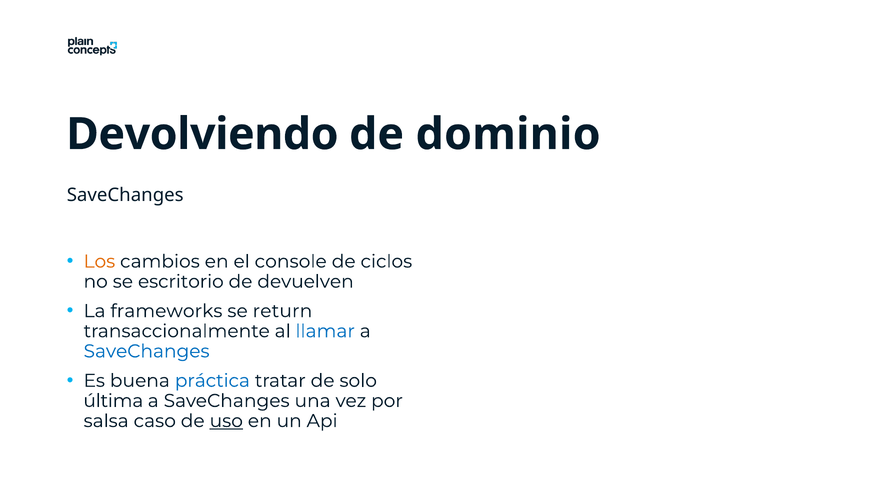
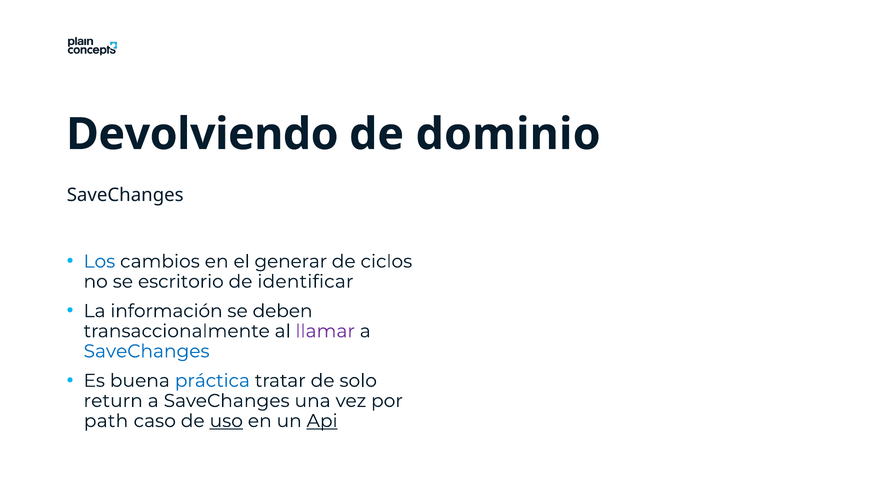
Los colour: orange -> blue
console: console -> generar
devuelven: devuelven -> identificar
frameworks: frameworks -> información
return: return -> deben
llamar colour: blue -> purple
última: última -> return
salsa: salsa -> path
Api underline: none -> present
